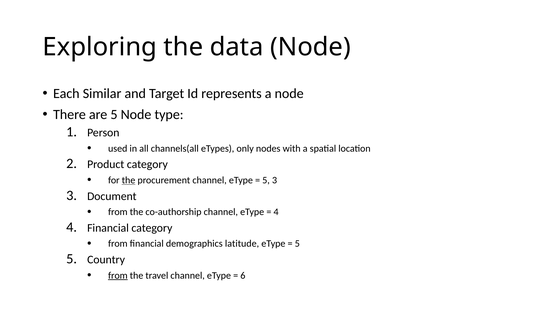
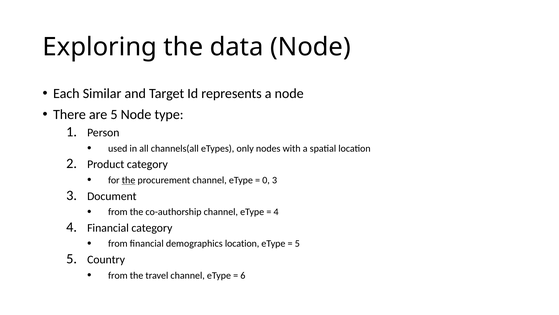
5 at (266, 180): 5 -> 0
demographics latitude: latitude -> location
from at (118, 275) underline: present -> none
